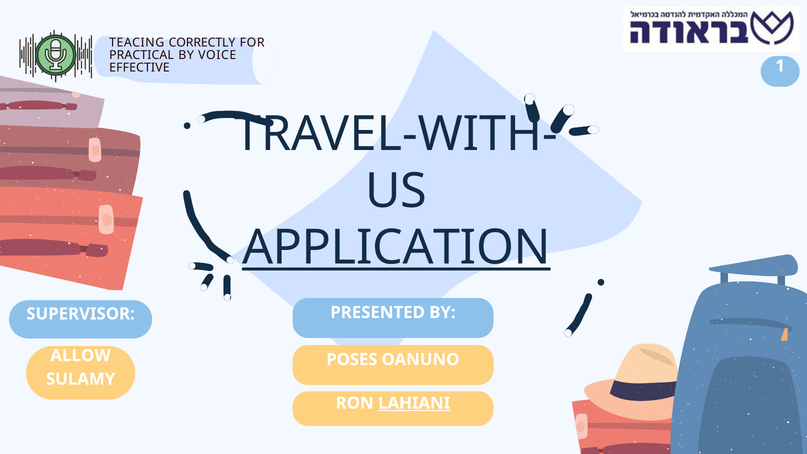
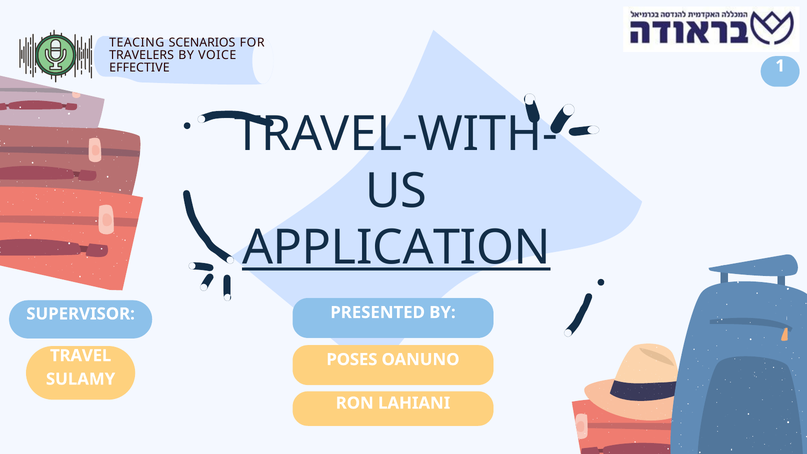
CORRECTLY: CORRECTLY -> SCENARIOS
PRACTICAL: PRACTICAL -> TRAVELERS
ALLOW: ALLOW -> TRAVEL
LAHIANI underline: present -> none
